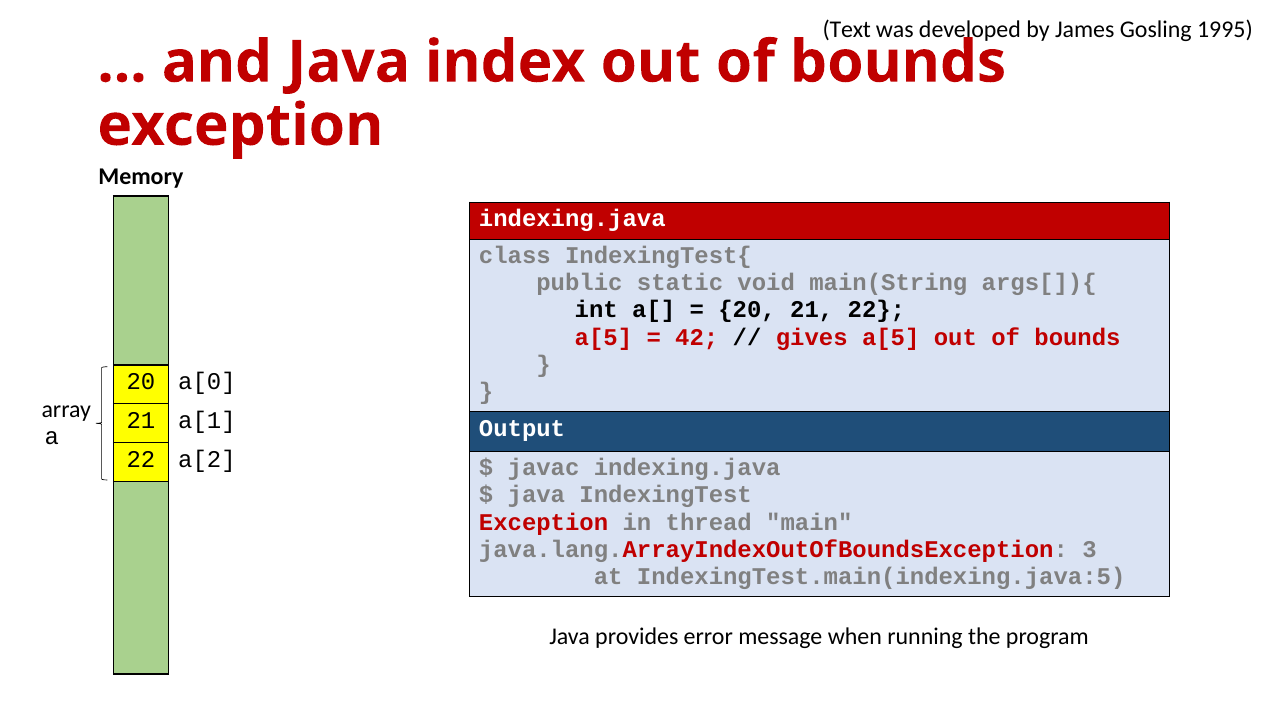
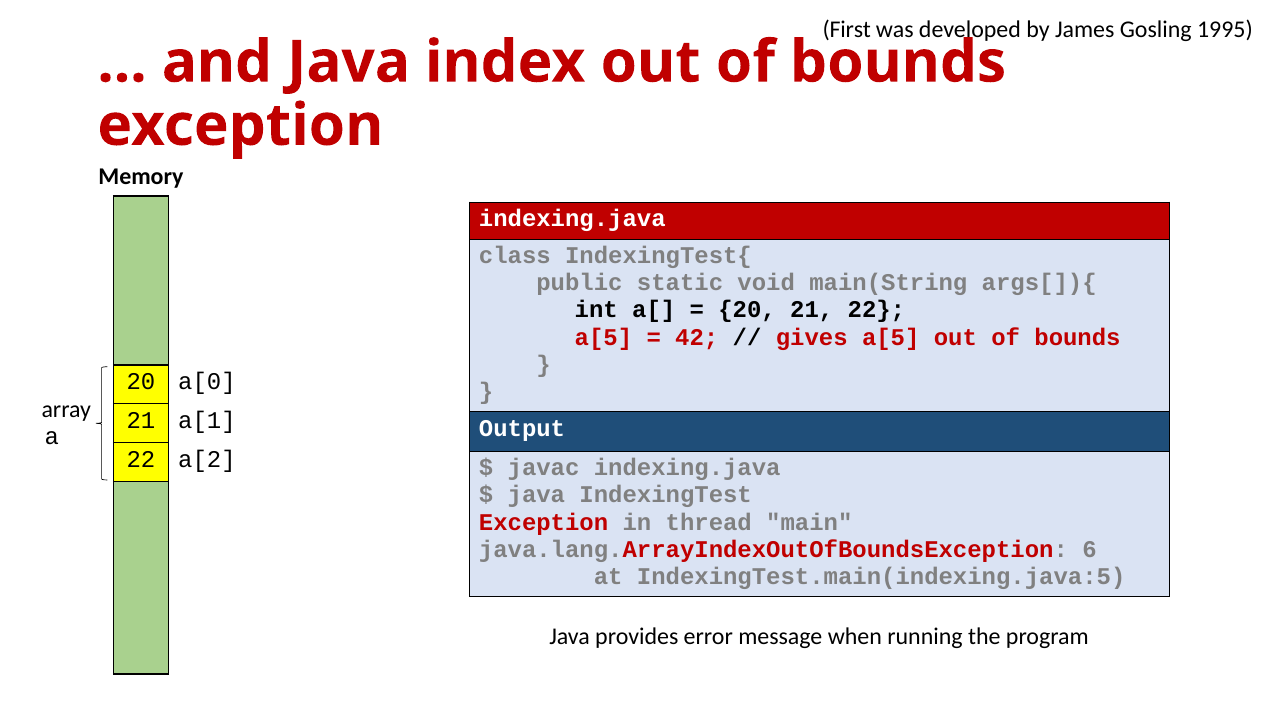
Text: Text -> First
3: 3 -> 6
